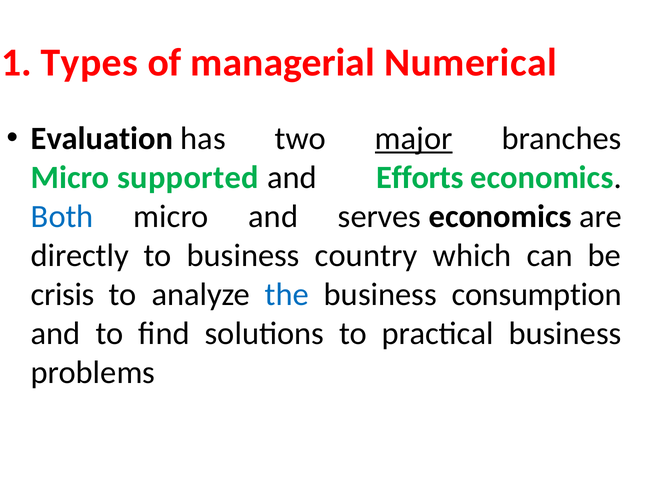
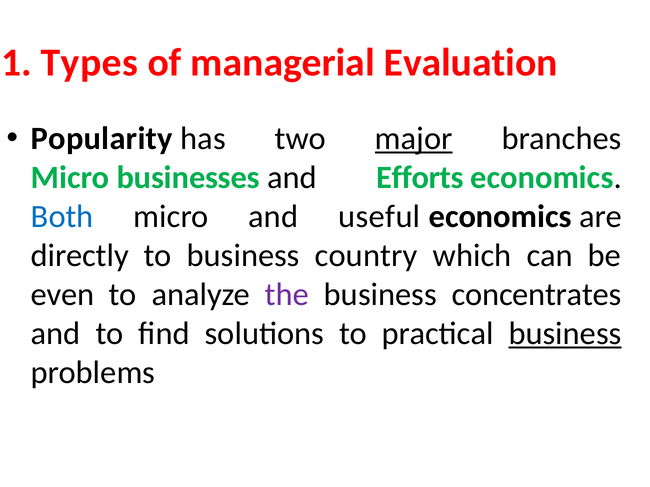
Numerical: Numerical -> Evaluation
Evaluation: Evaluation -> Popularity
supported: supported -> businesses
serves: serves -> useful
crisis: crisis -> even
the colour: blue -> purple
consumption: consumption -> concentrates
business at (565, 334) underline: none -> present
